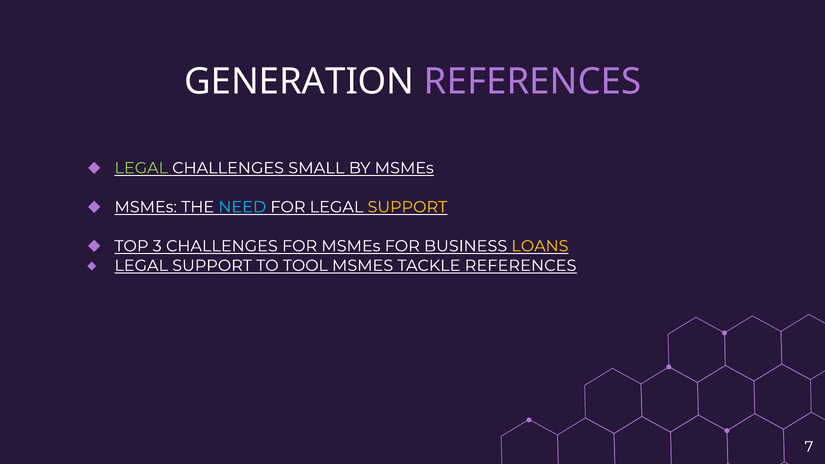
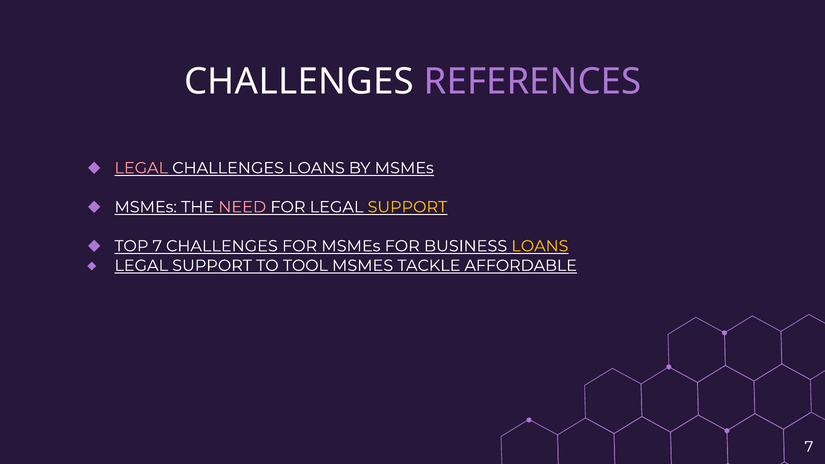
GENERATION at (299, 82): GENERATION -> CHALLENGES
LEGAL at (141, 168) colour: light green -> pink
CHALLENGES SMALL: SMALL -> LOANS
NEED colour: light blue -> pink
TOP 3: 3 -> 7
TACKLE REFERENCES: REFERENCES -> AFFORDABLE
